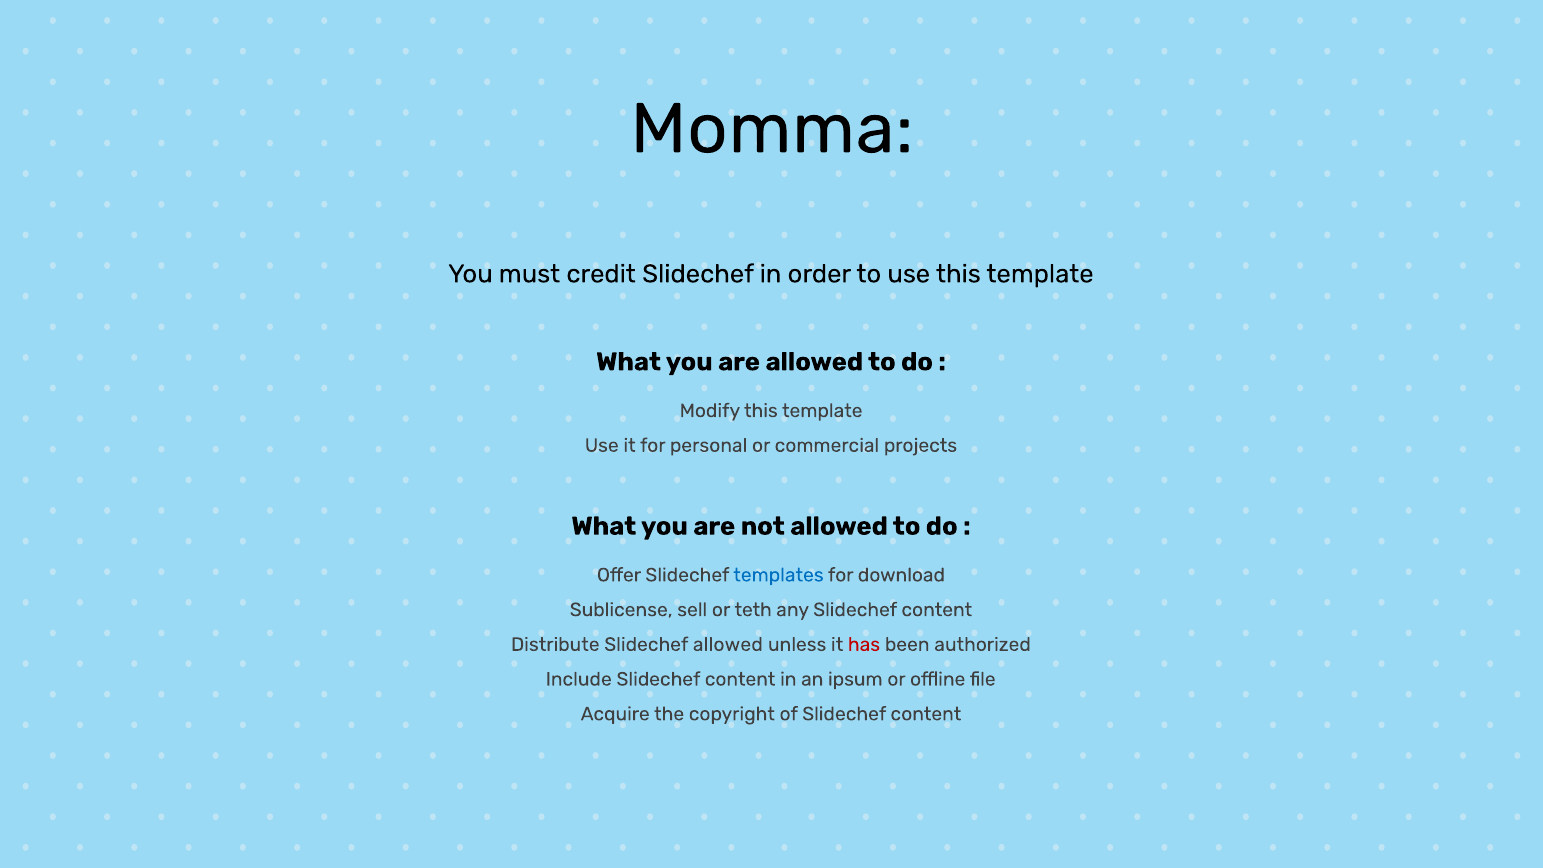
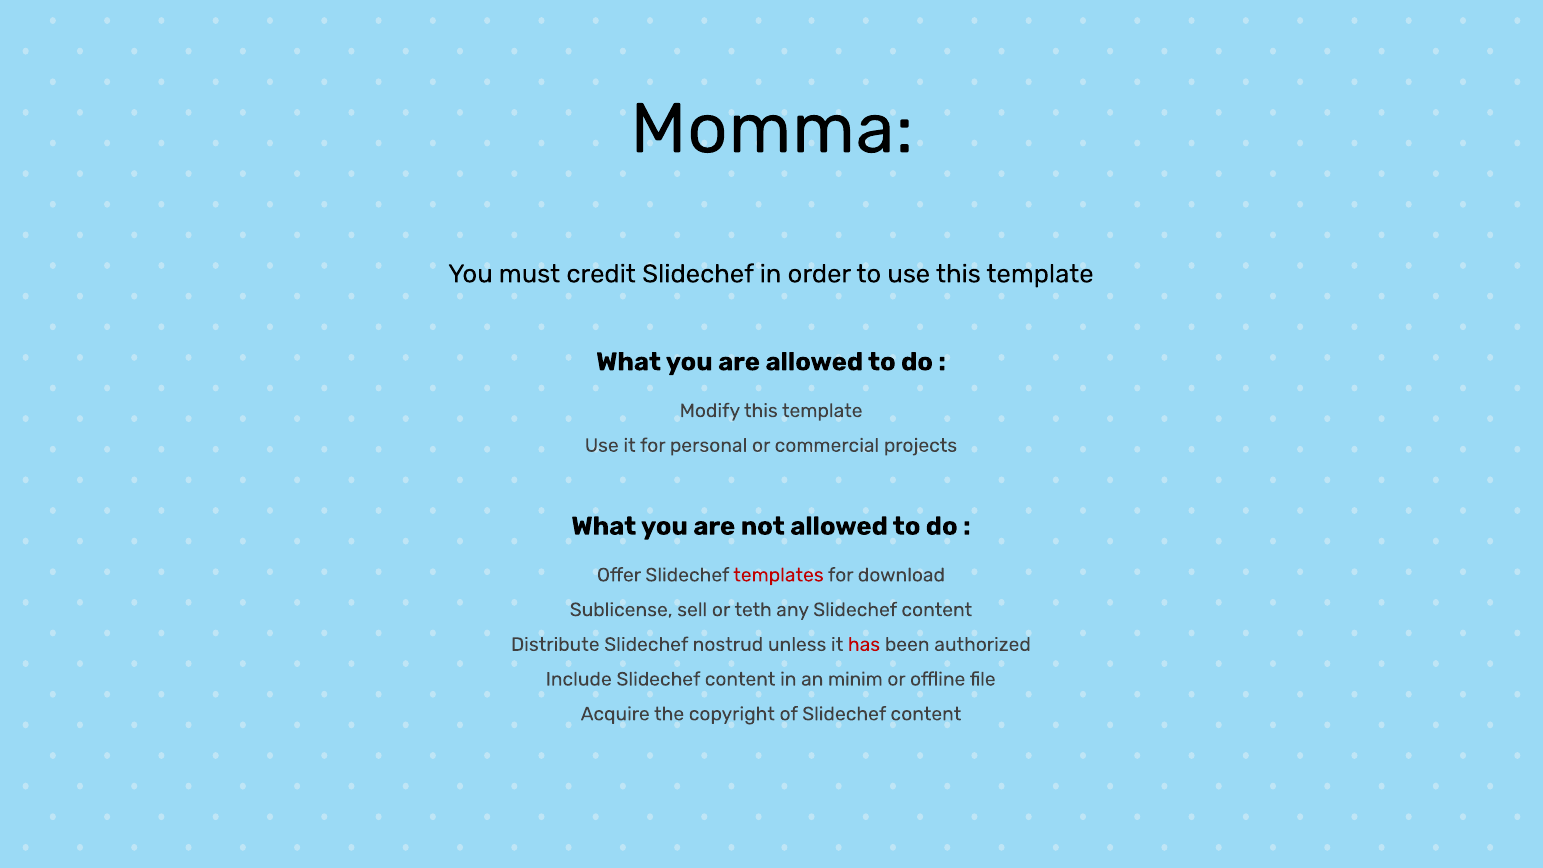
templates colour: blue -> red
Slidechef allowed: allowed -> nostrud
ipsum: ipsum -> minim
